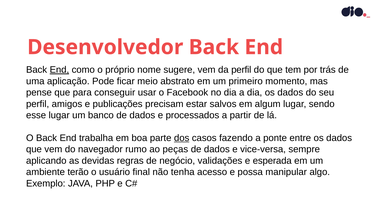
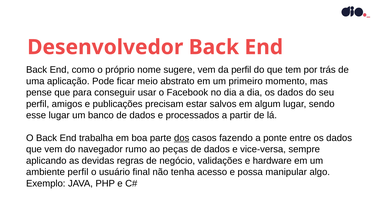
End at (59, 70) underline: present -> none
esperada: esperada -> hardware
ambiente terão: terão -> perfil
